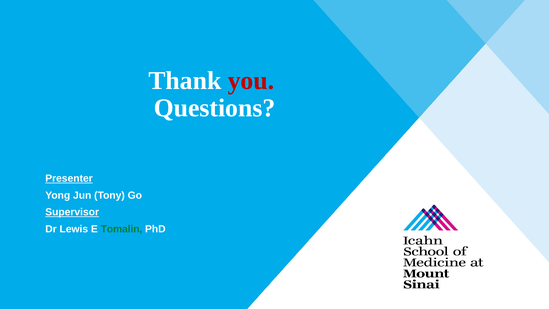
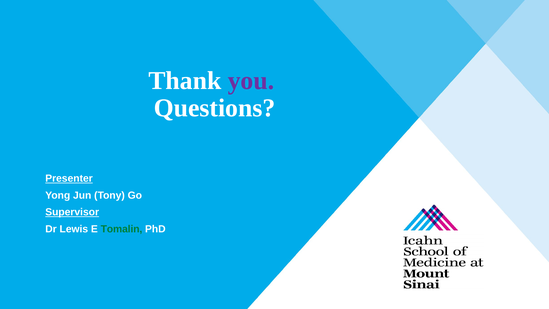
you colour: red -> purple
